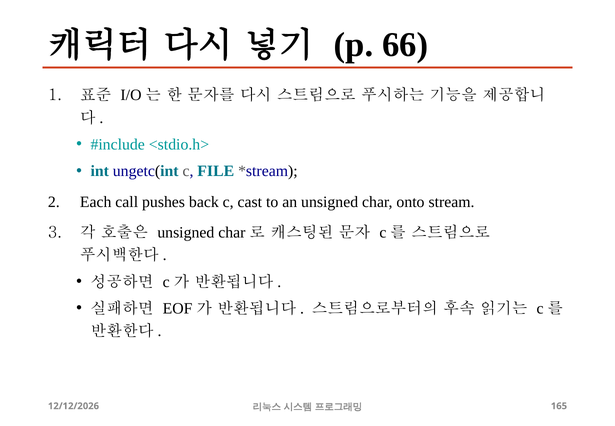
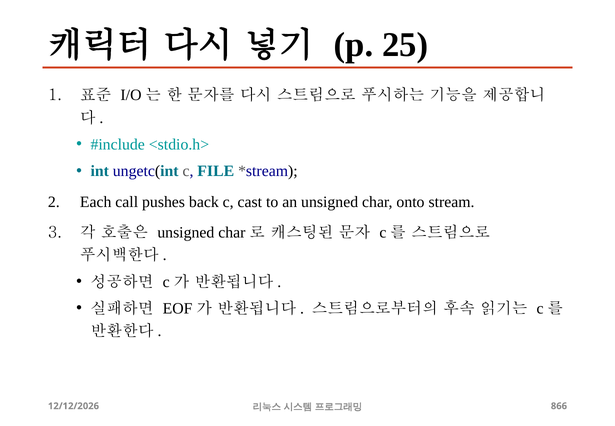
66: 66 -> 25
165: 165 -> 866
